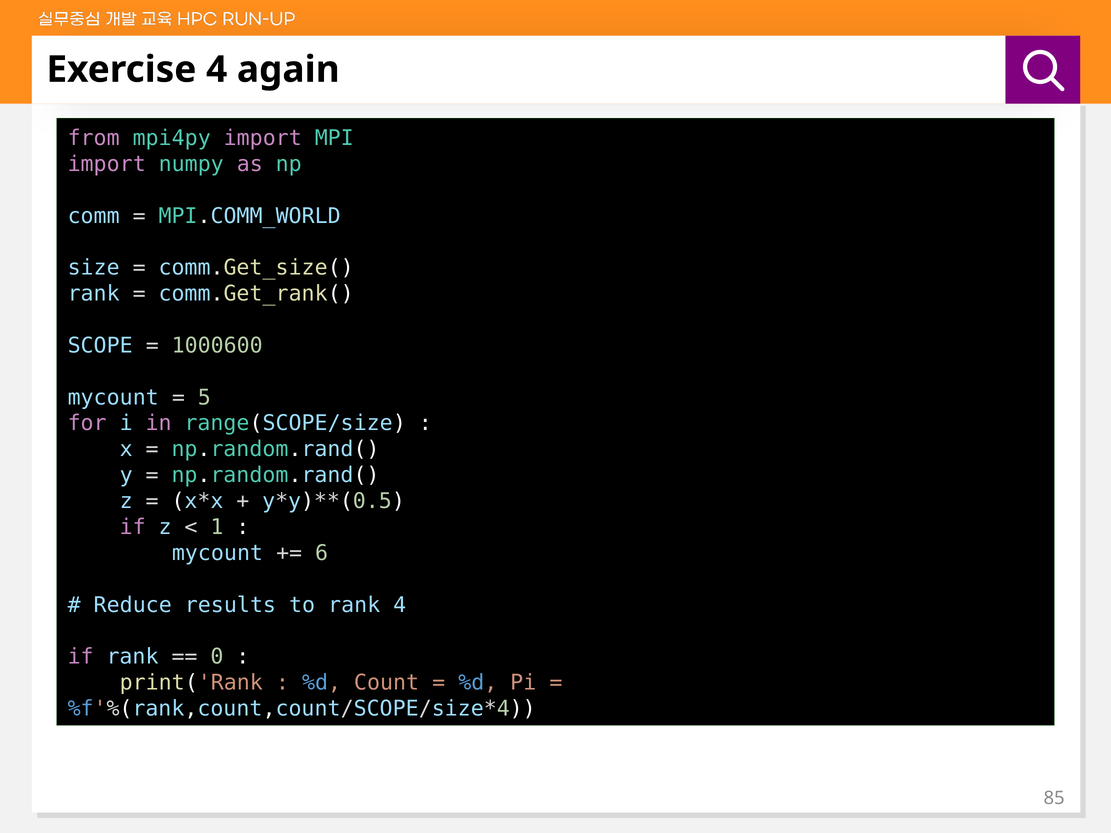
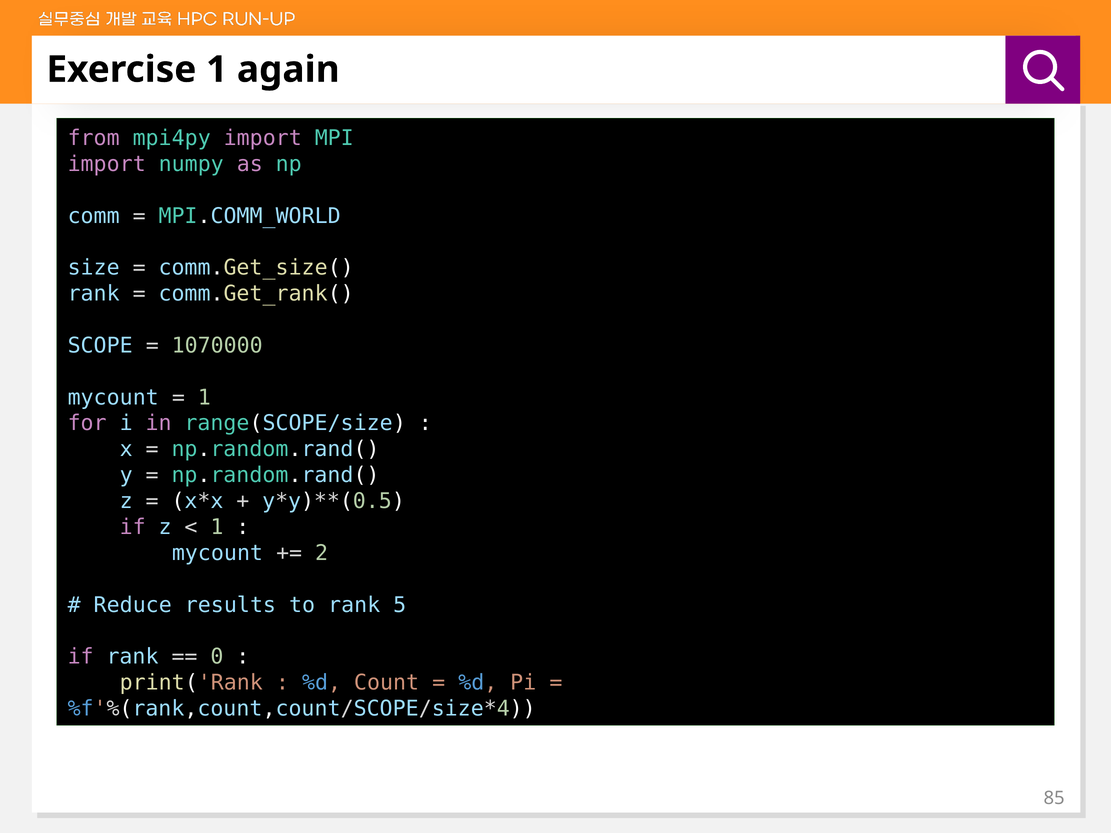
Exercise 4: 4 -> 1
1000600: 1000600 -> 1070000
5 at (204, 398): 5 -> 1
6: 6 -> 2
rank 4: 4 -> 5
